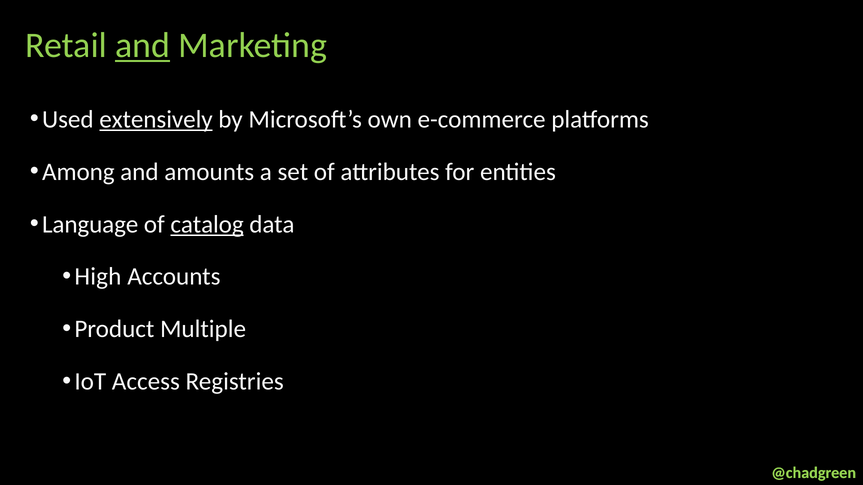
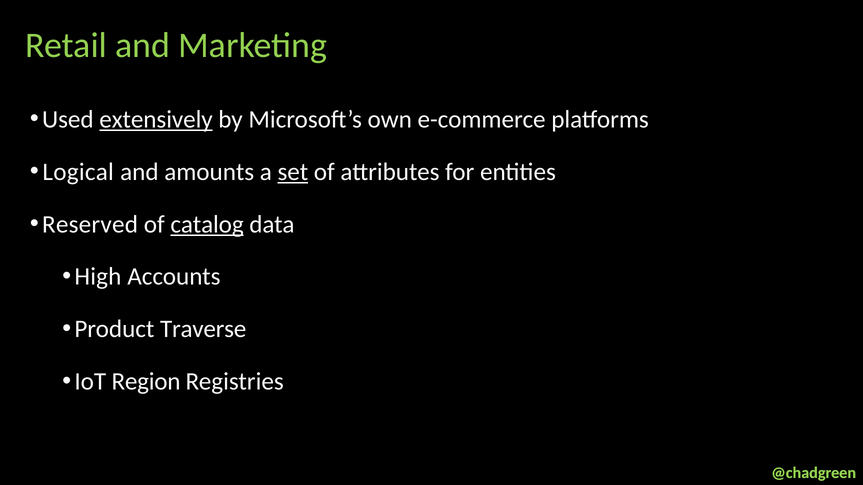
and at (143, 46) underline: present -> none
Among: Among -> Logical
set underline: none -> present
Language: Language -> Reserved
Multiple: Multiple -> Traverse
Access: Access -> Region
